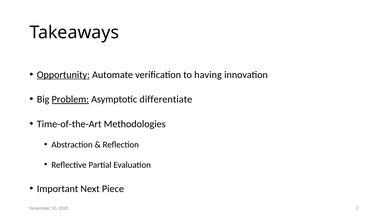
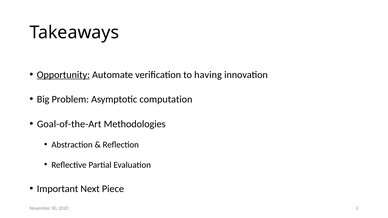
Problem underline: present -> none
differentiate: differentiate -> computation
Time-of-the-Art: Time-of-the-Art -> Goal-of-the-Art
